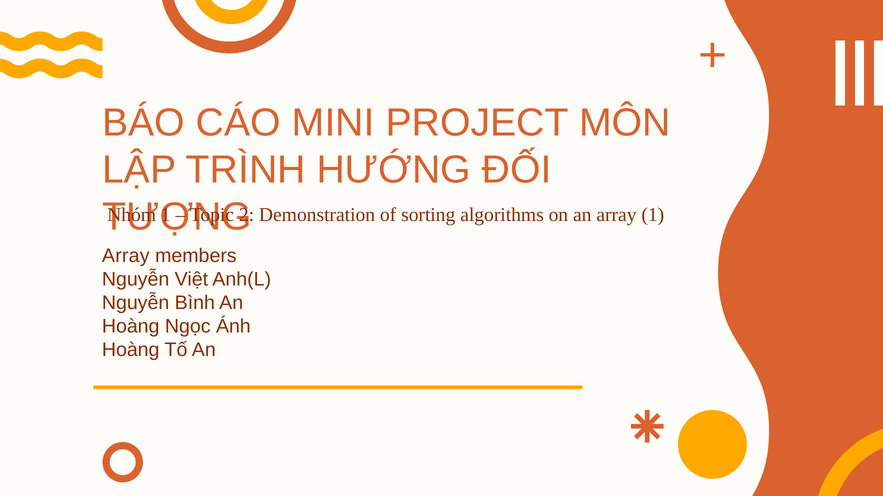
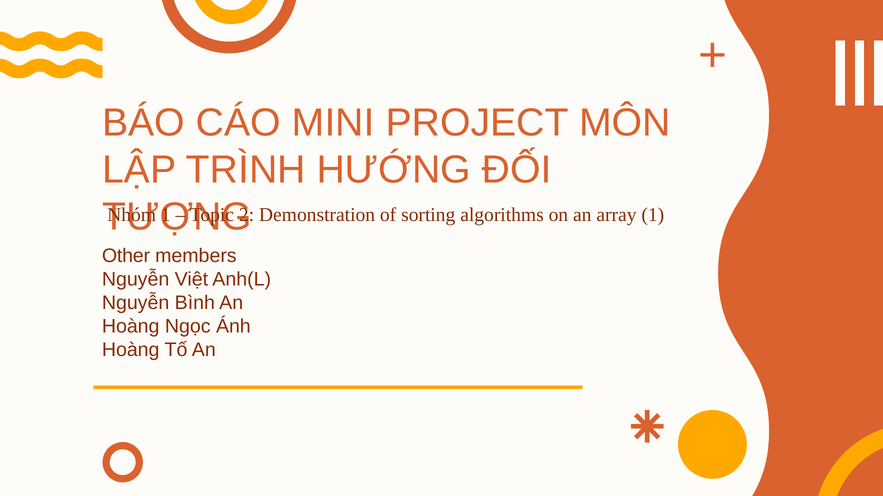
Array at (126, 256): Array -> Other
